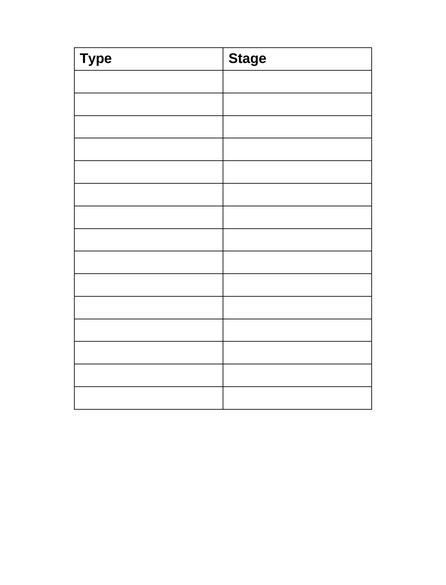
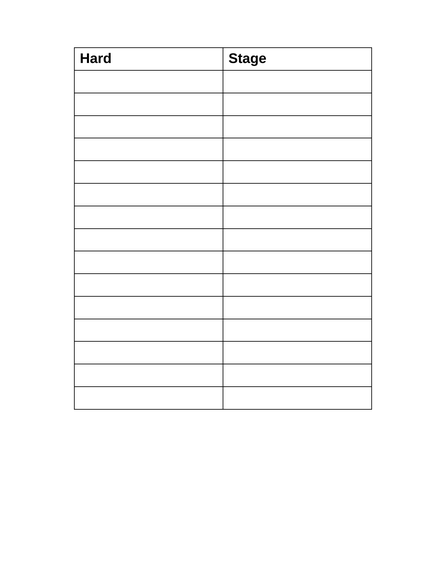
Type: Type -> Hard
